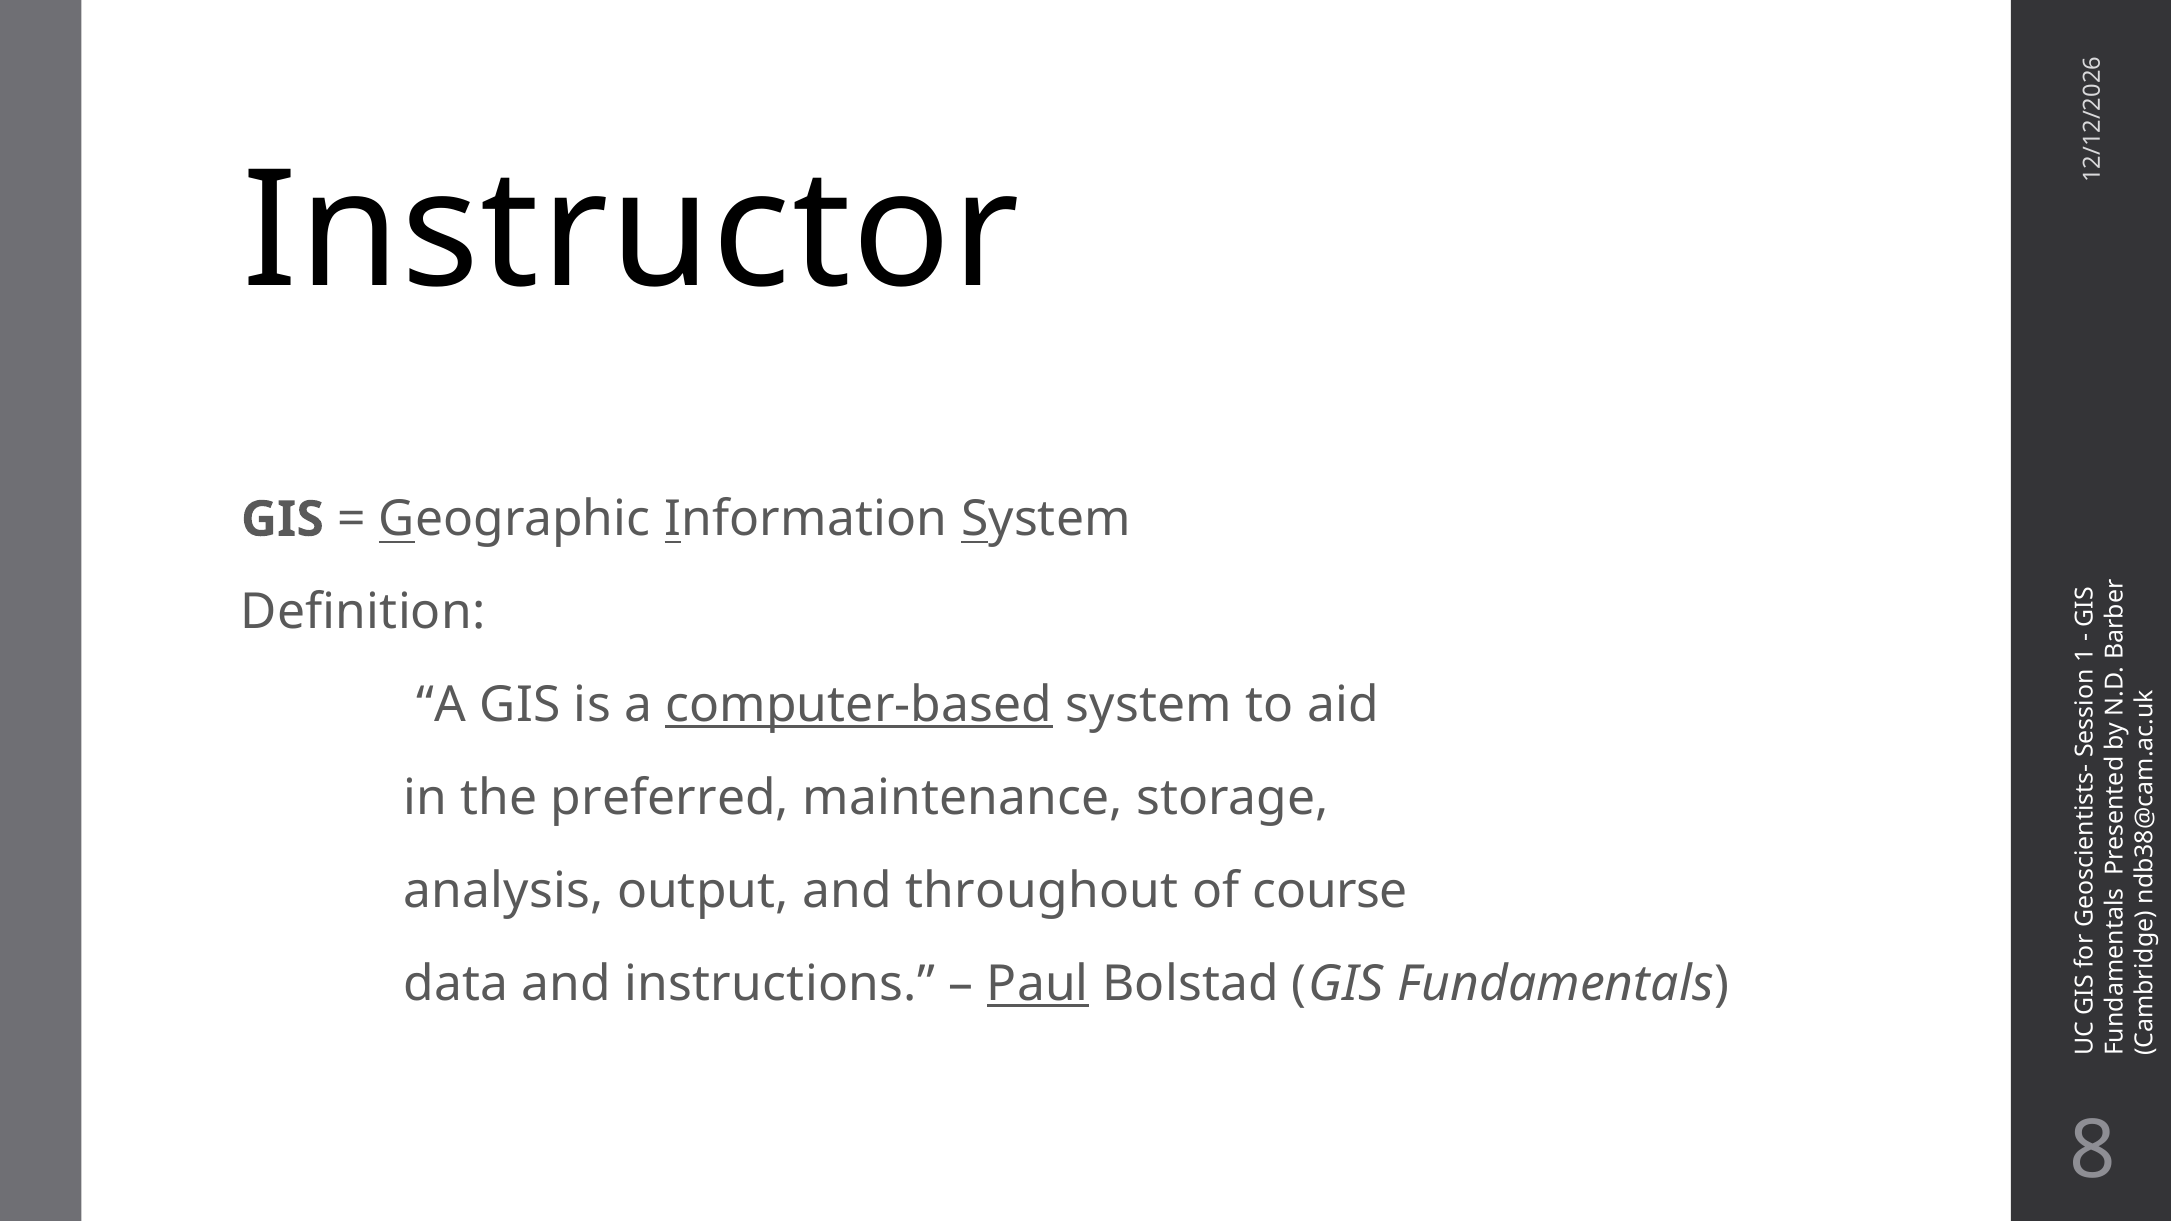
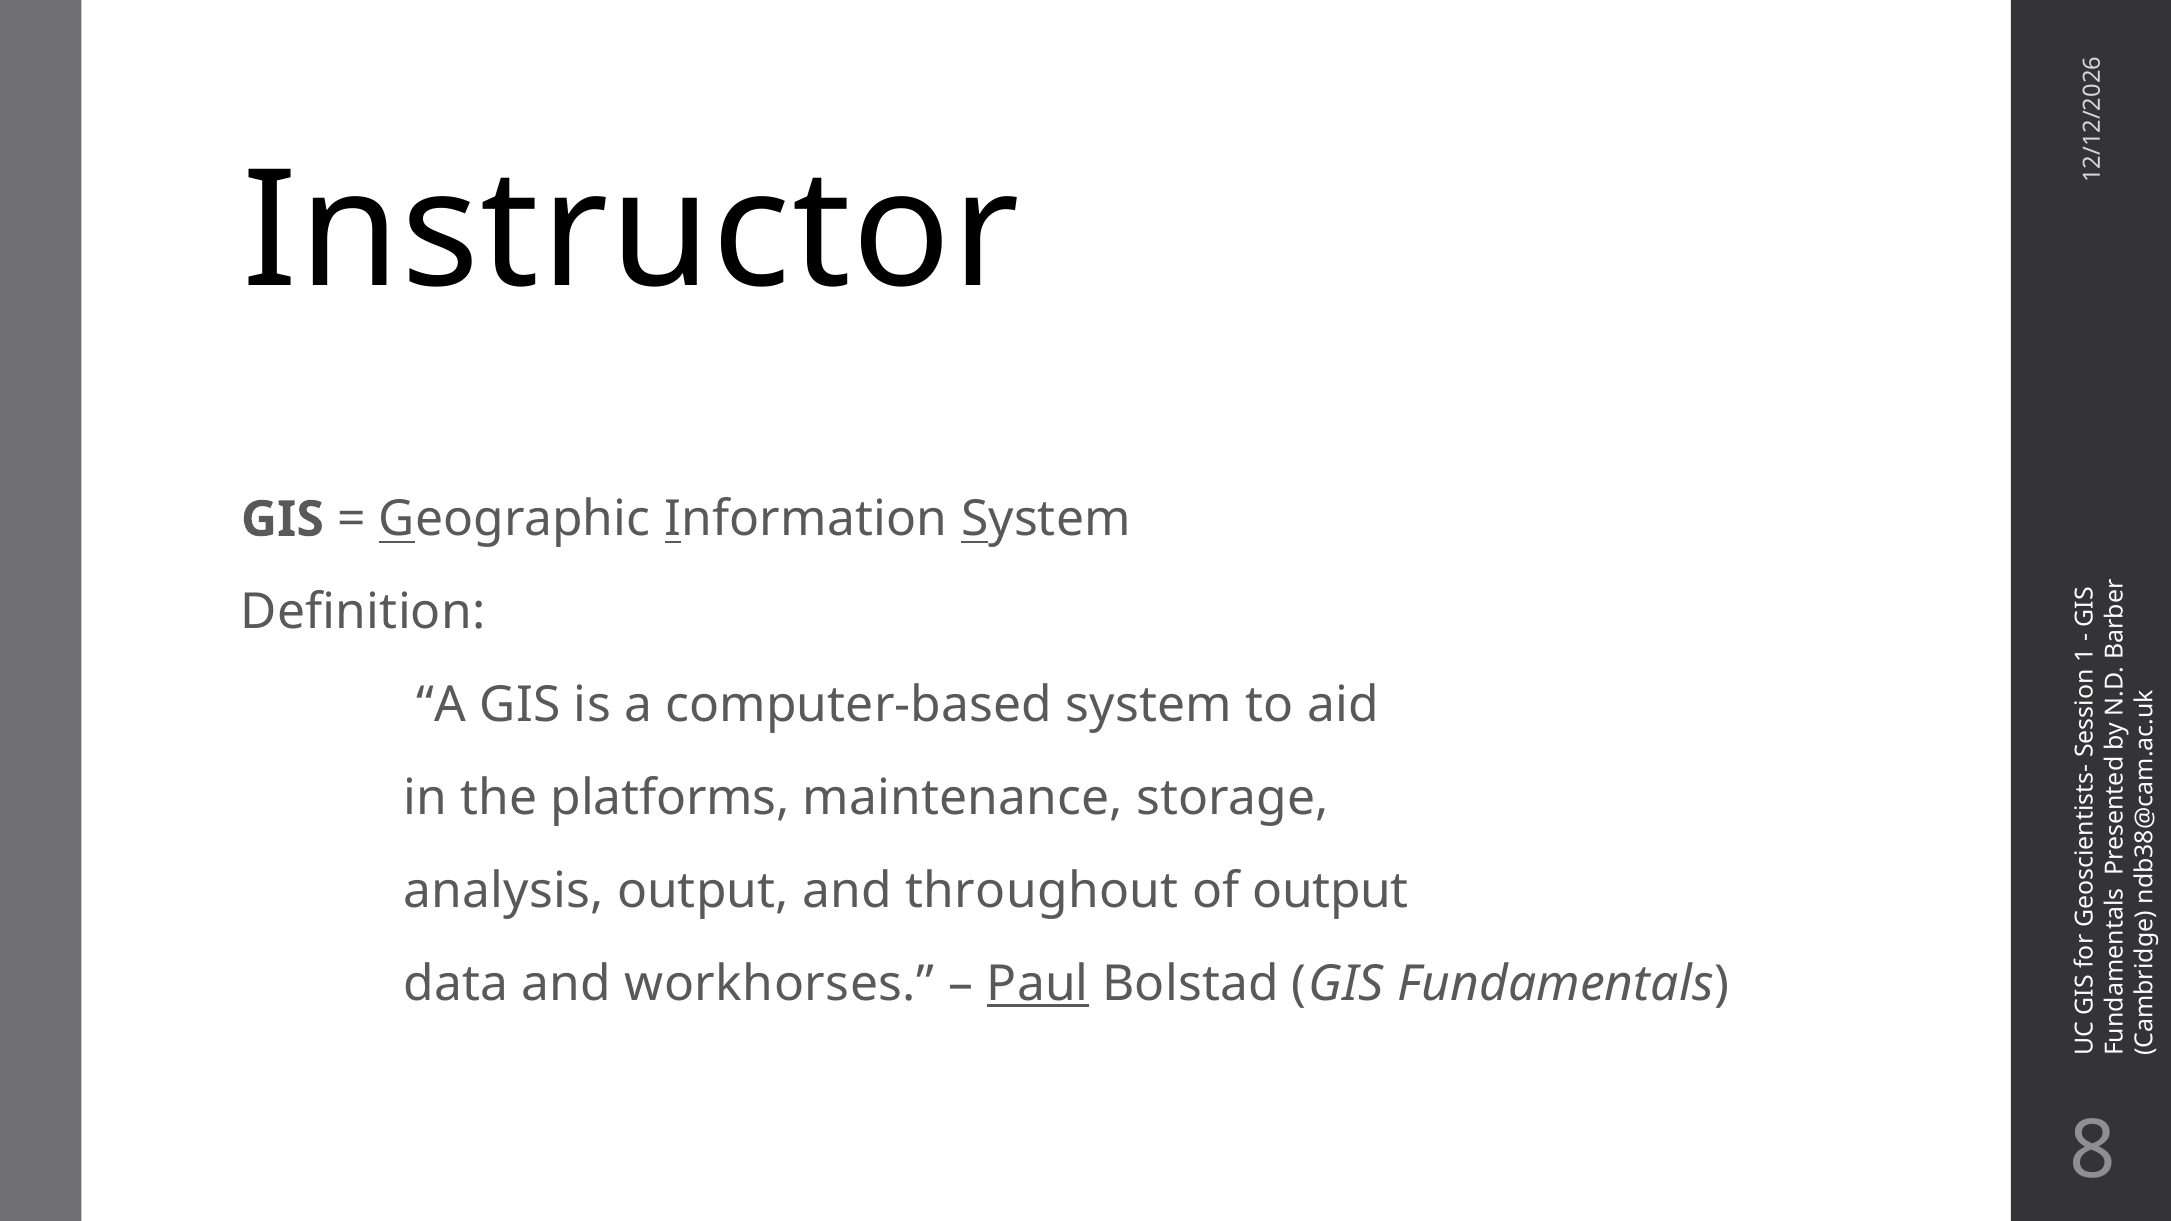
computer-based underline: present -> none
preferred: preferred -> platforms
of course: course -> output
instructions: instructions -> workhorses
